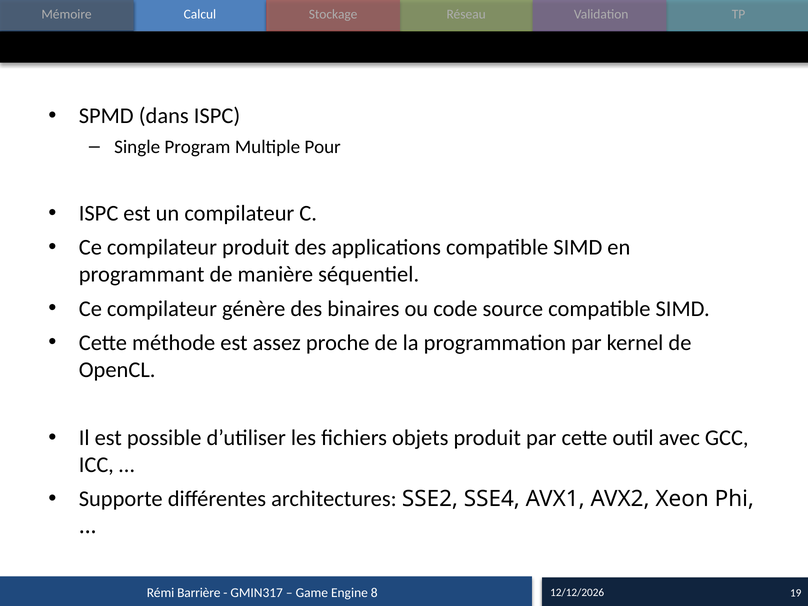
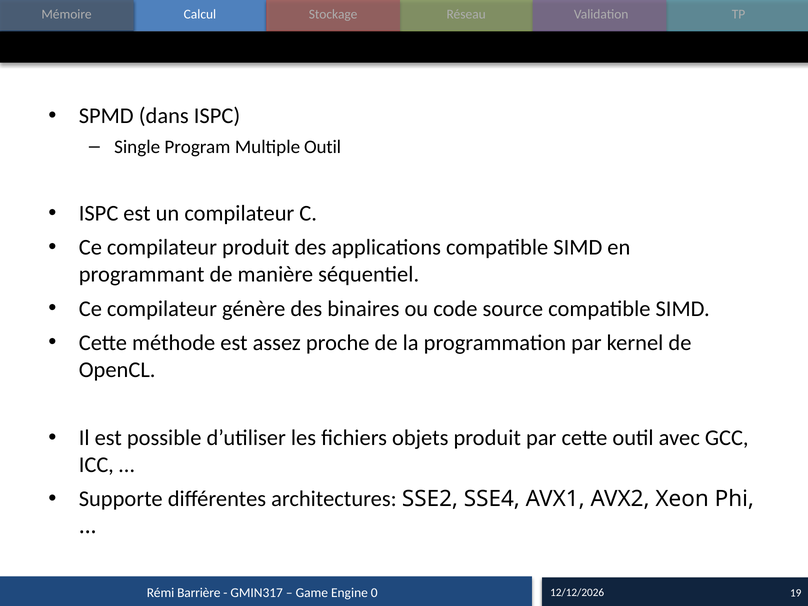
Multiple Pour: Pour -> Outil
8: 8 -> 0
